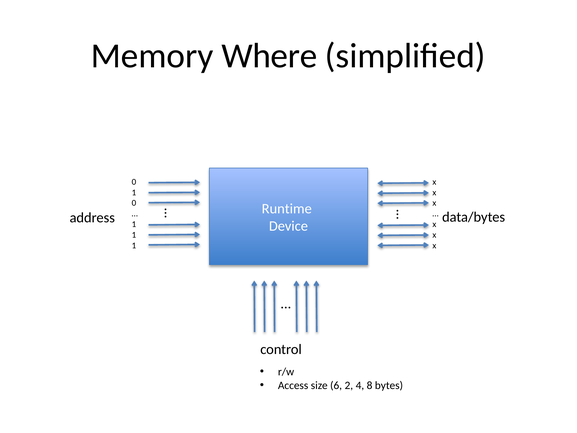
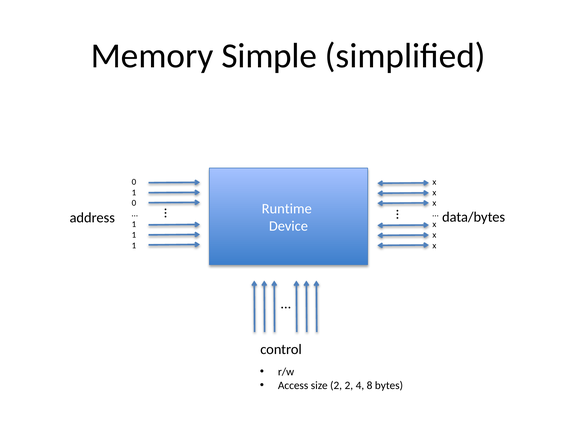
Where: Where -> Simple
size 6: 6 -> 2
